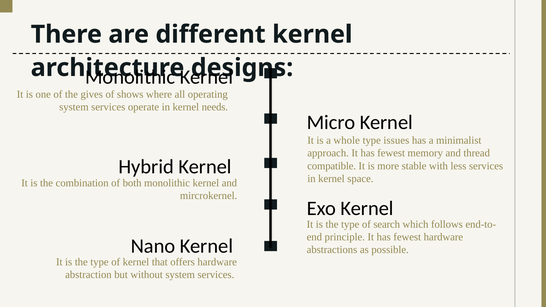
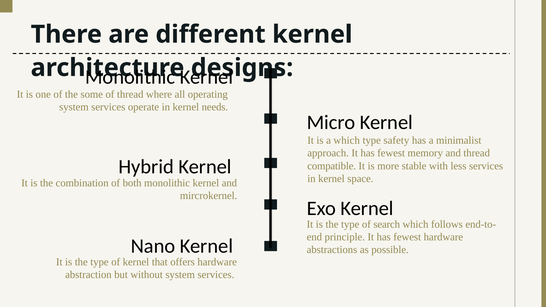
gives: gives -> some
of shows: shows -> thread
a whole: whole -> which
issues: issues -> safety
